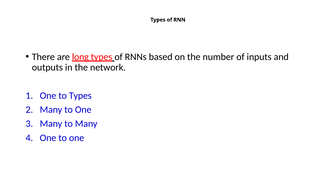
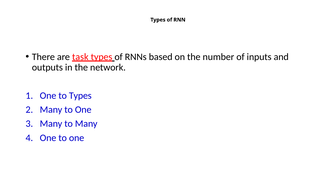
long: long -> task
